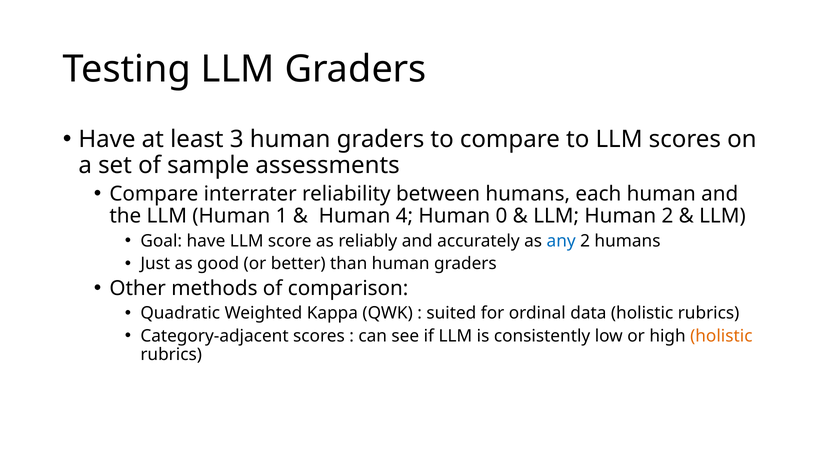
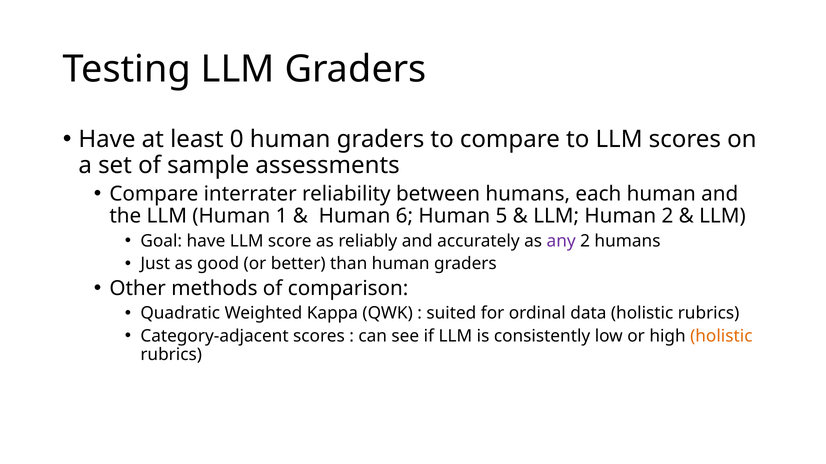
3: 3 -> 0
4: 4 -> 6
0: 0 -> 5
any colour: blue -> purple
